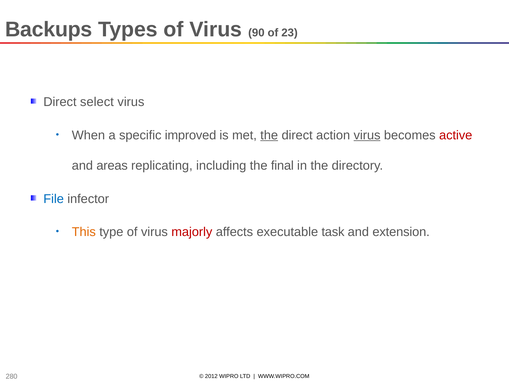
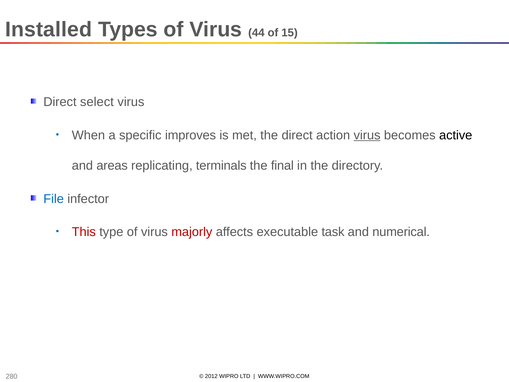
Backups: Backups -> Installed
90: 90 -> 44
23: 23 -> 15
improved: improved -> improves
the at (269, 135) underline: present -> none
active colour: red -> black
including: including -> terminals
This colour: orange -> red
extension: extension -> numerical
